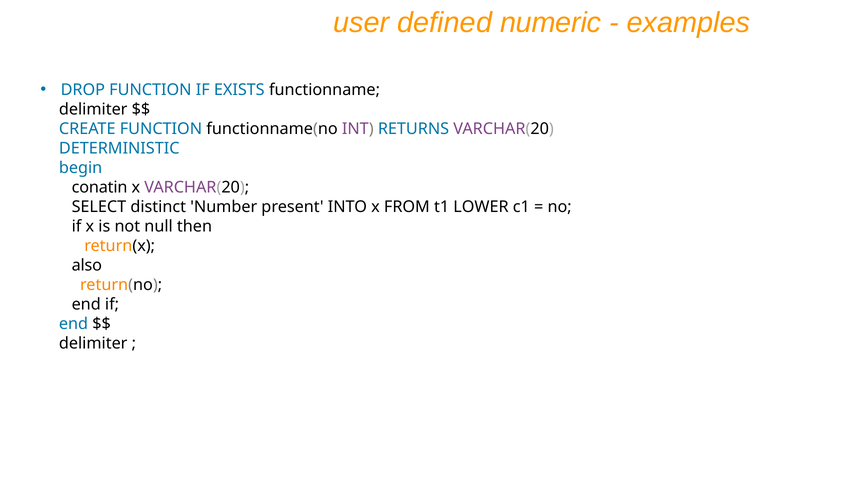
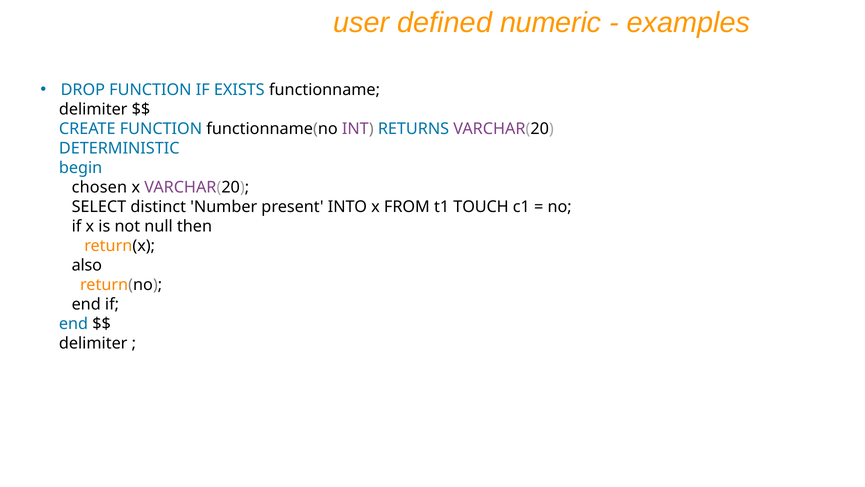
conatin: conatin -> chosen
LOWER: LOWER -> TOUCH
